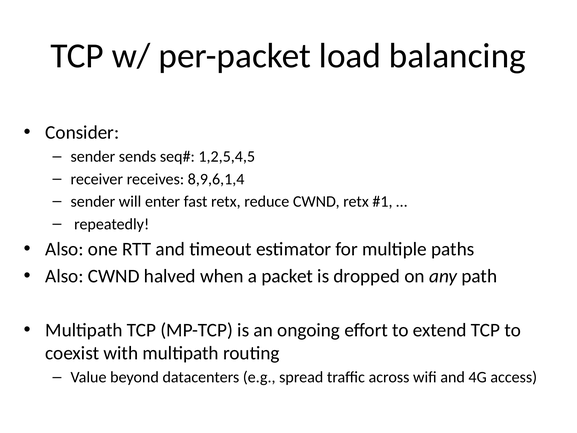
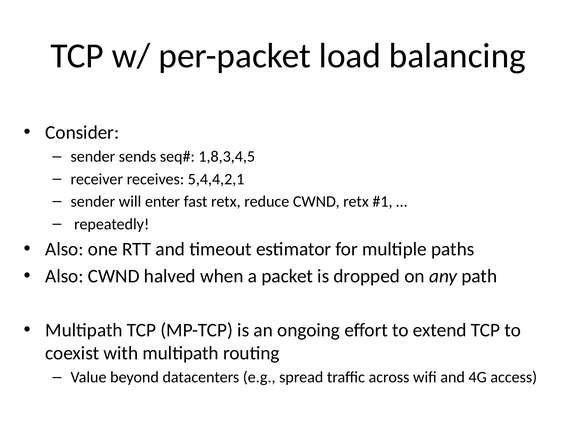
1,2,5,4,5: 1,2,5,4,5 -> 1,8,3,4,5
8,9,6,1,4: 8,9,6,1,4 -> 5,4,4,2,1
